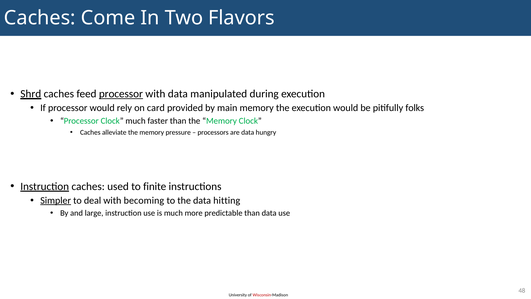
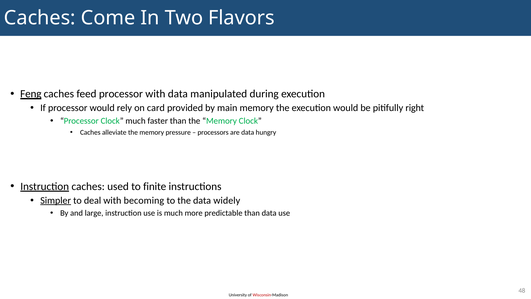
Shrd: Shrd -> Feng
processor at (121, 94) underline: present -> none
folks: folks -> right
hitting: hitting -> widely
